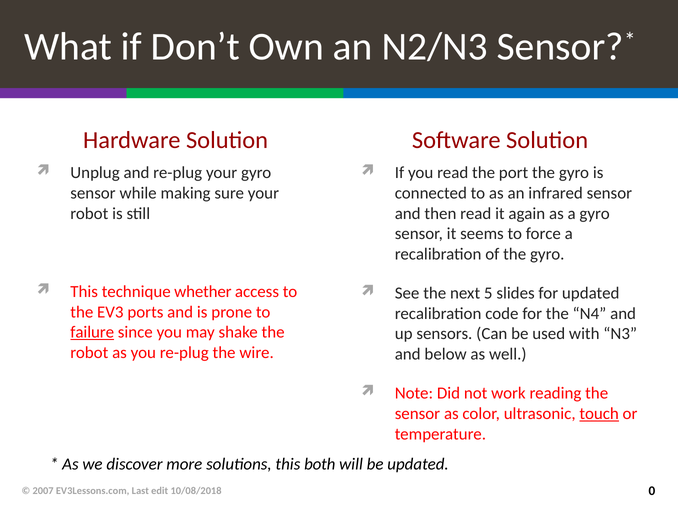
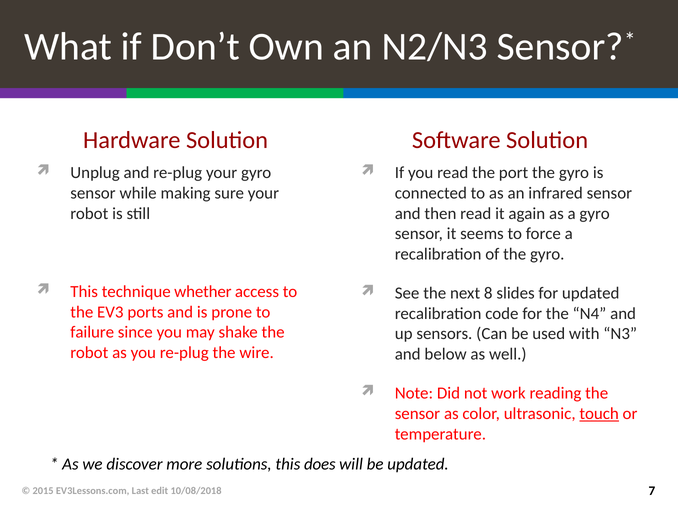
5: 5 -> 8
failure underline: present -> none
both: both -> does
2007: 2007 -> 2015
0: 0 -> 7
